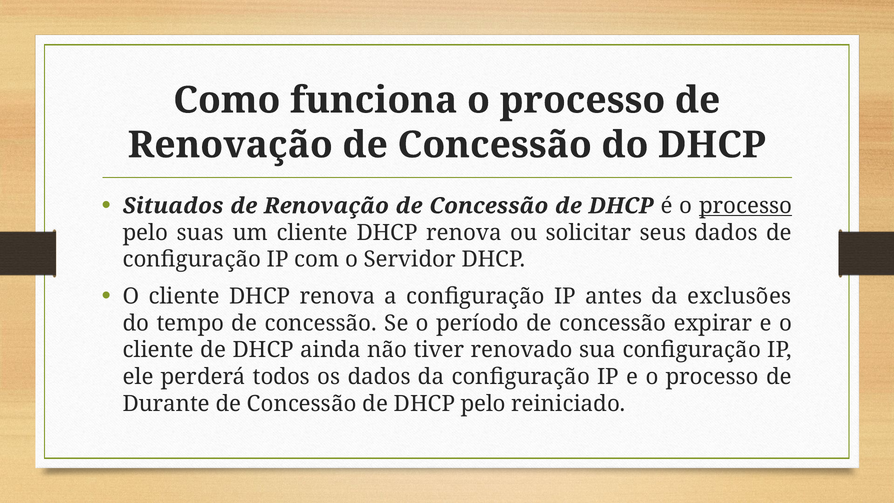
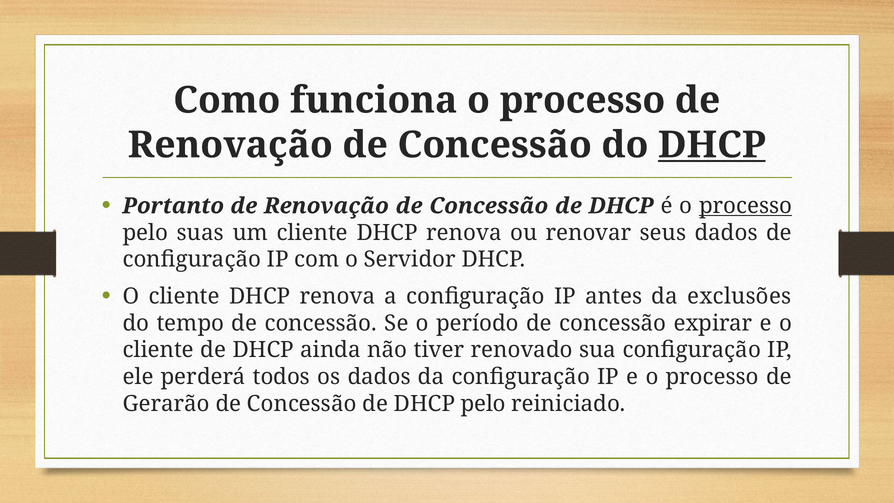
DHCP at (712, 145) underline: none -> present
Situados: Situados -> Portanto
solicitar: solicitar -> renovar
Durante: Durante -> Gerarão
